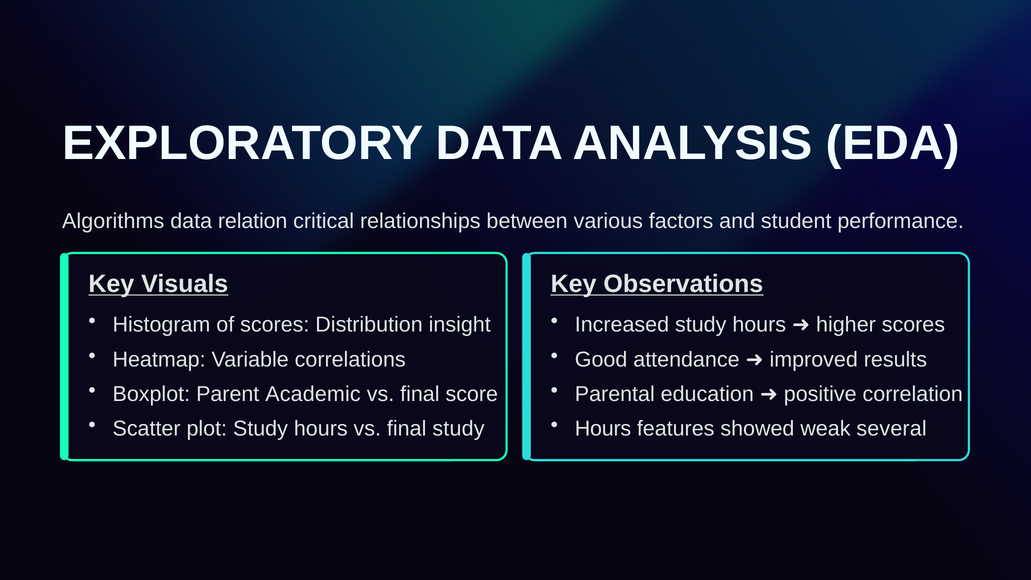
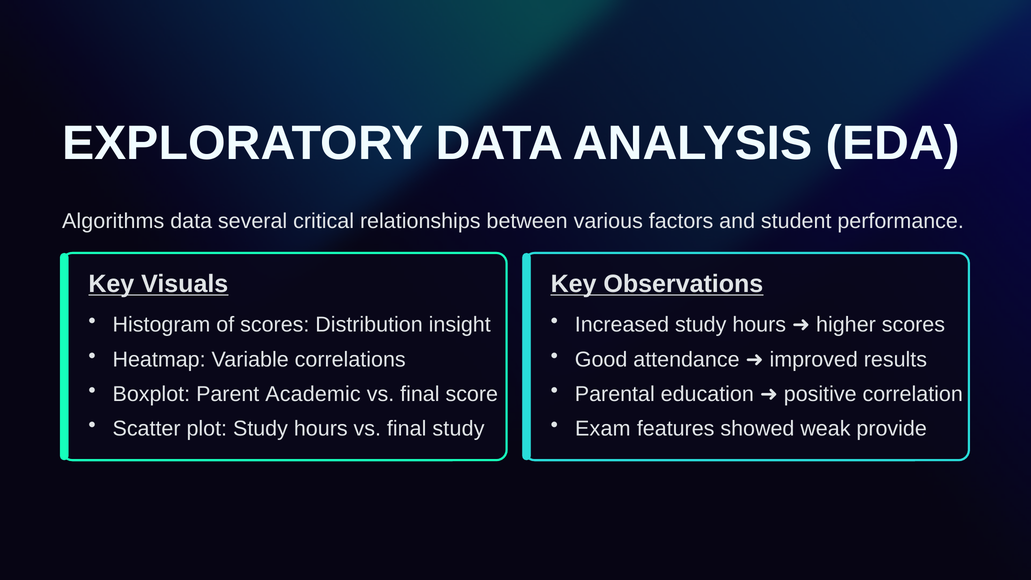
relation: relation -> several
Hours at (603, 429): Hours -> Exam
several: several -> provide
